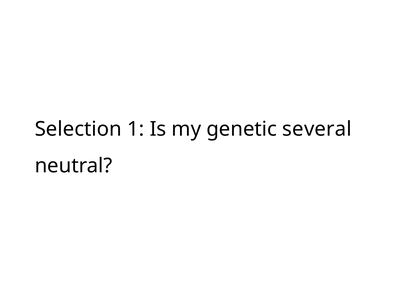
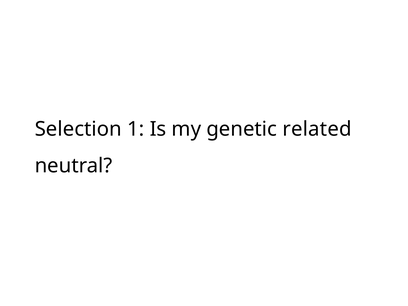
several: several -> related
